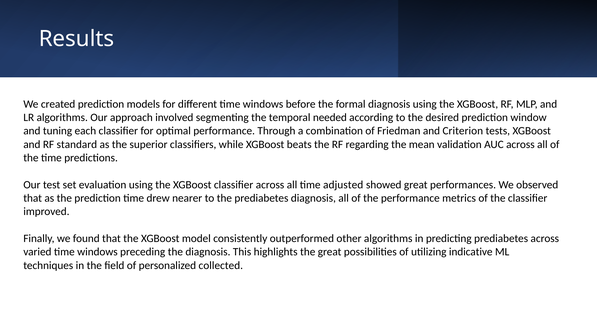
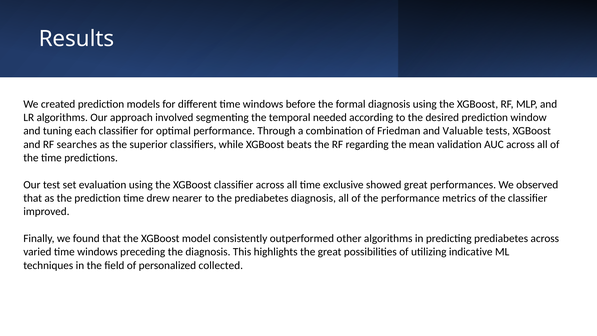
Criterion: Criterion -> Valuable
standard: standard -> searches
adjusted: adjusted -> exclusive
